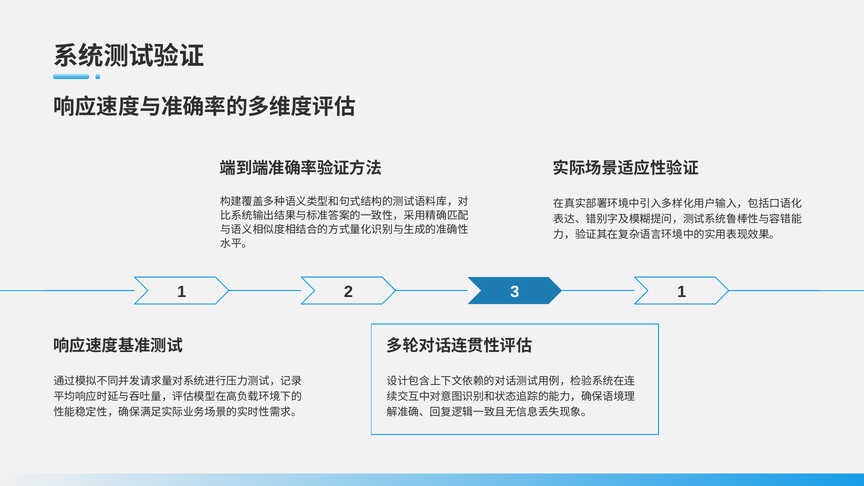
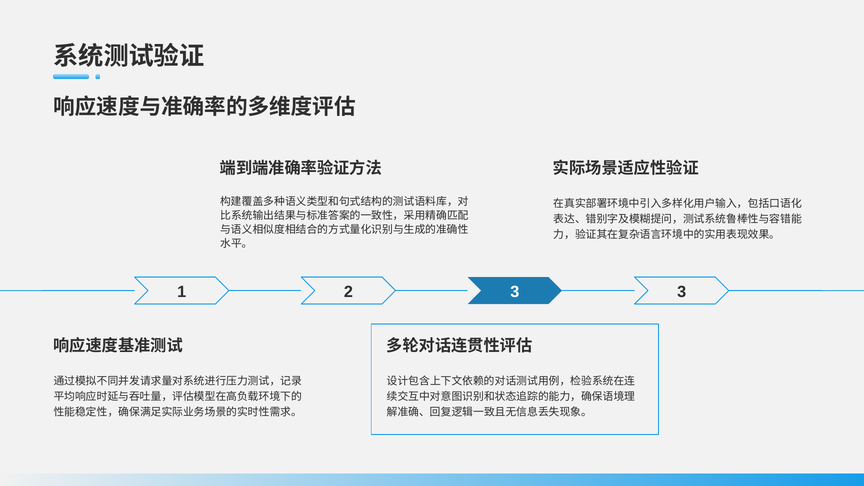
3 1: 1 -> 3
